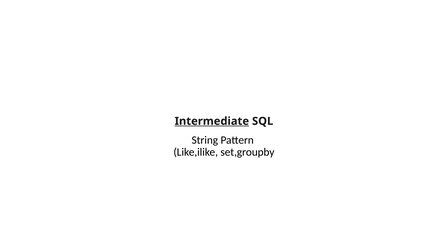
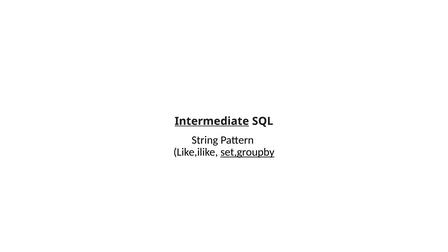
set,groupby underline: none -> present
